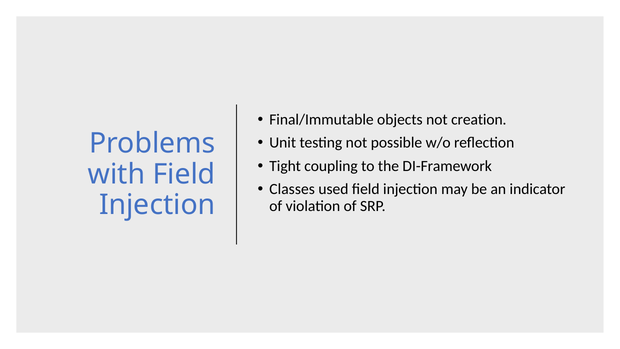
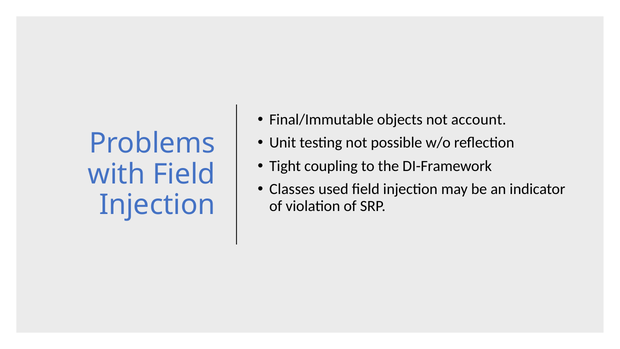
creation: creation -> account
